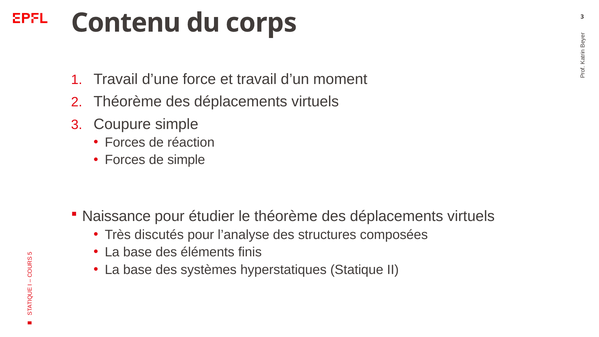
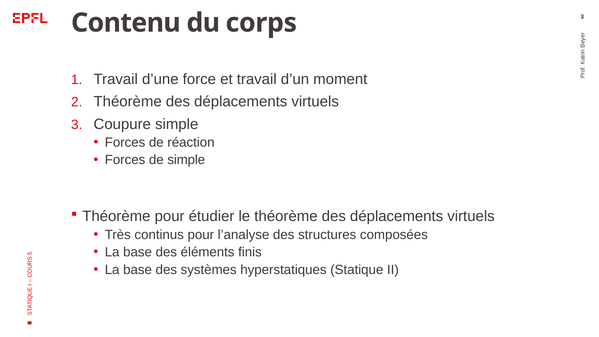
Naissance at (116, 216): Naissance -> Théorème
discutés: discutés -> continus
